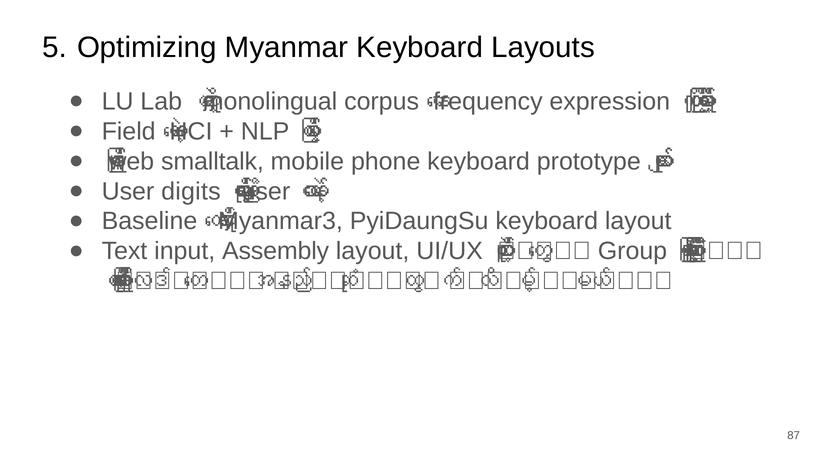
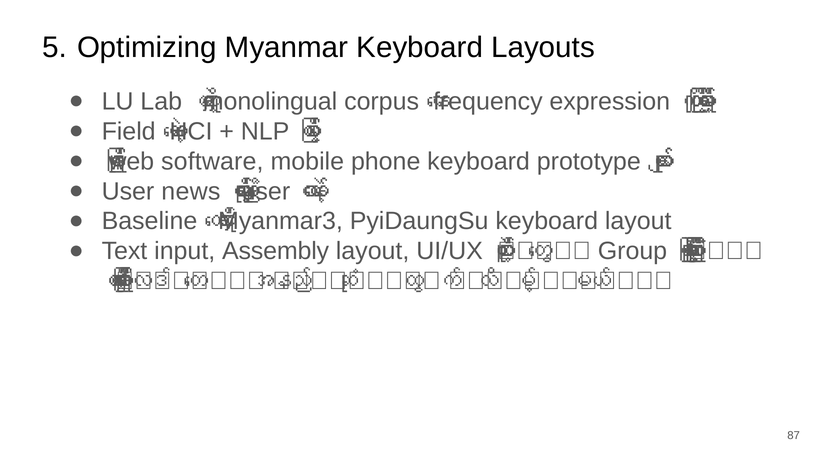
smalltalk: smalltalk -> software
digits: digits -> news
